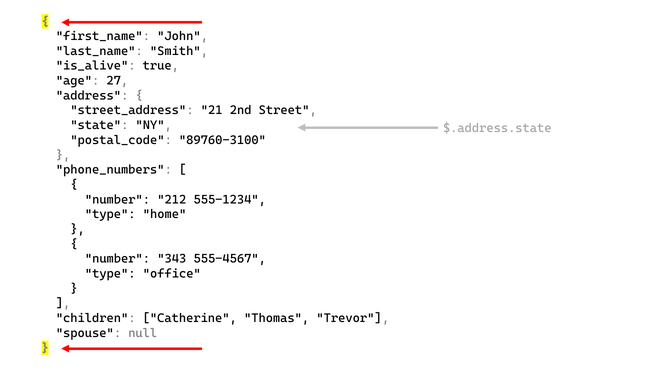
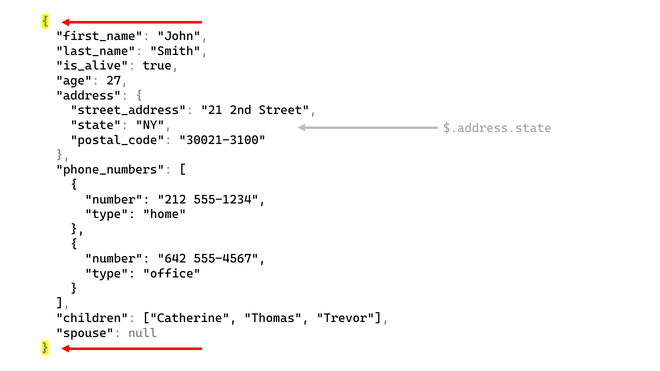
89760-3100: 89760-3100 -> 30021-3100
343: 343 -> 642
